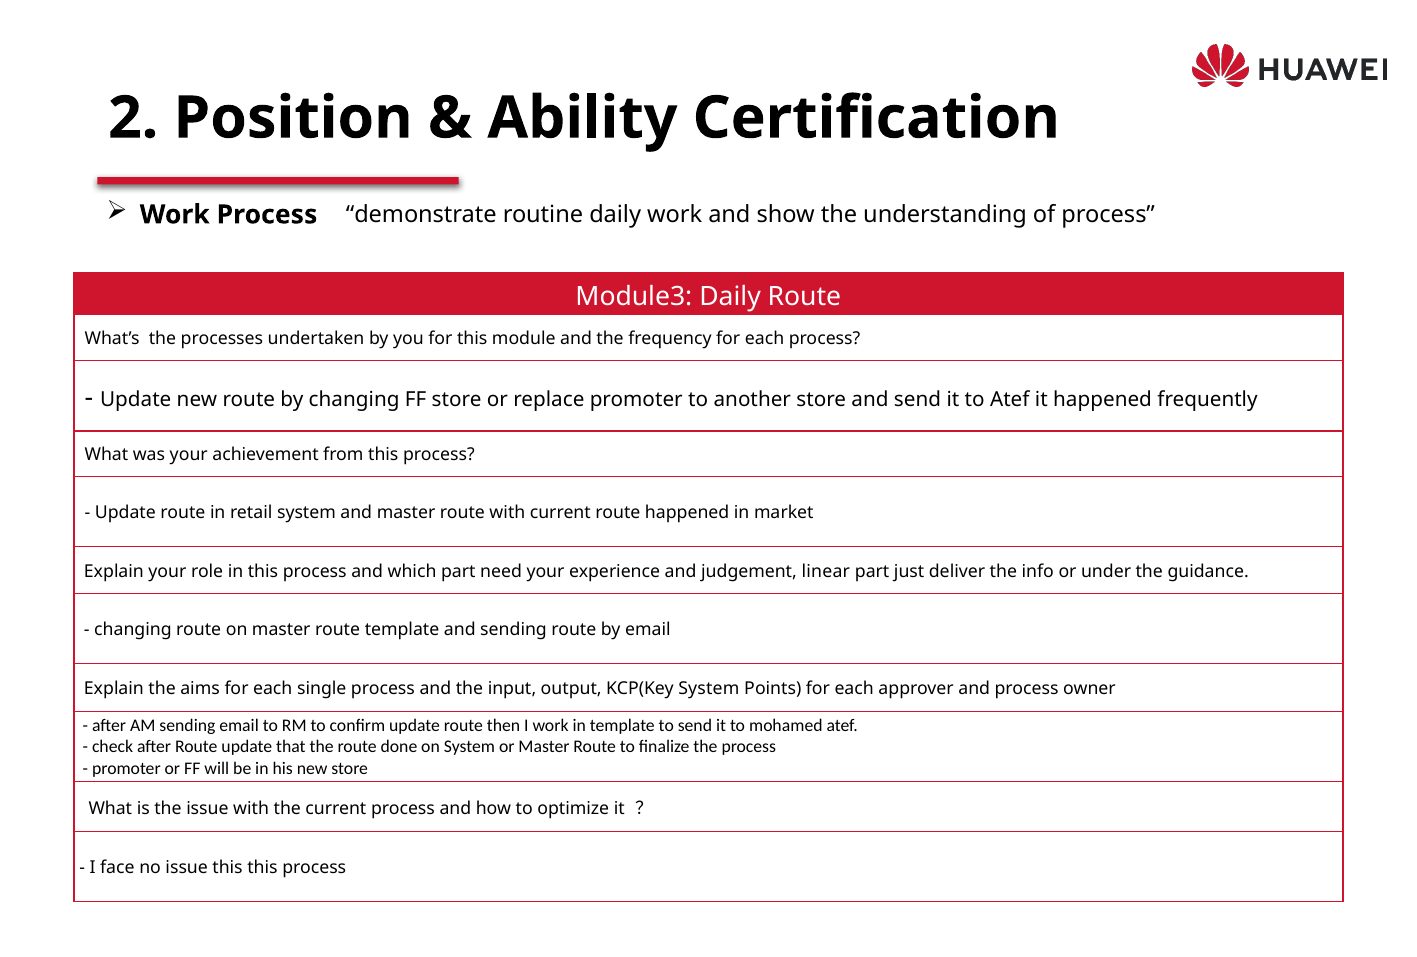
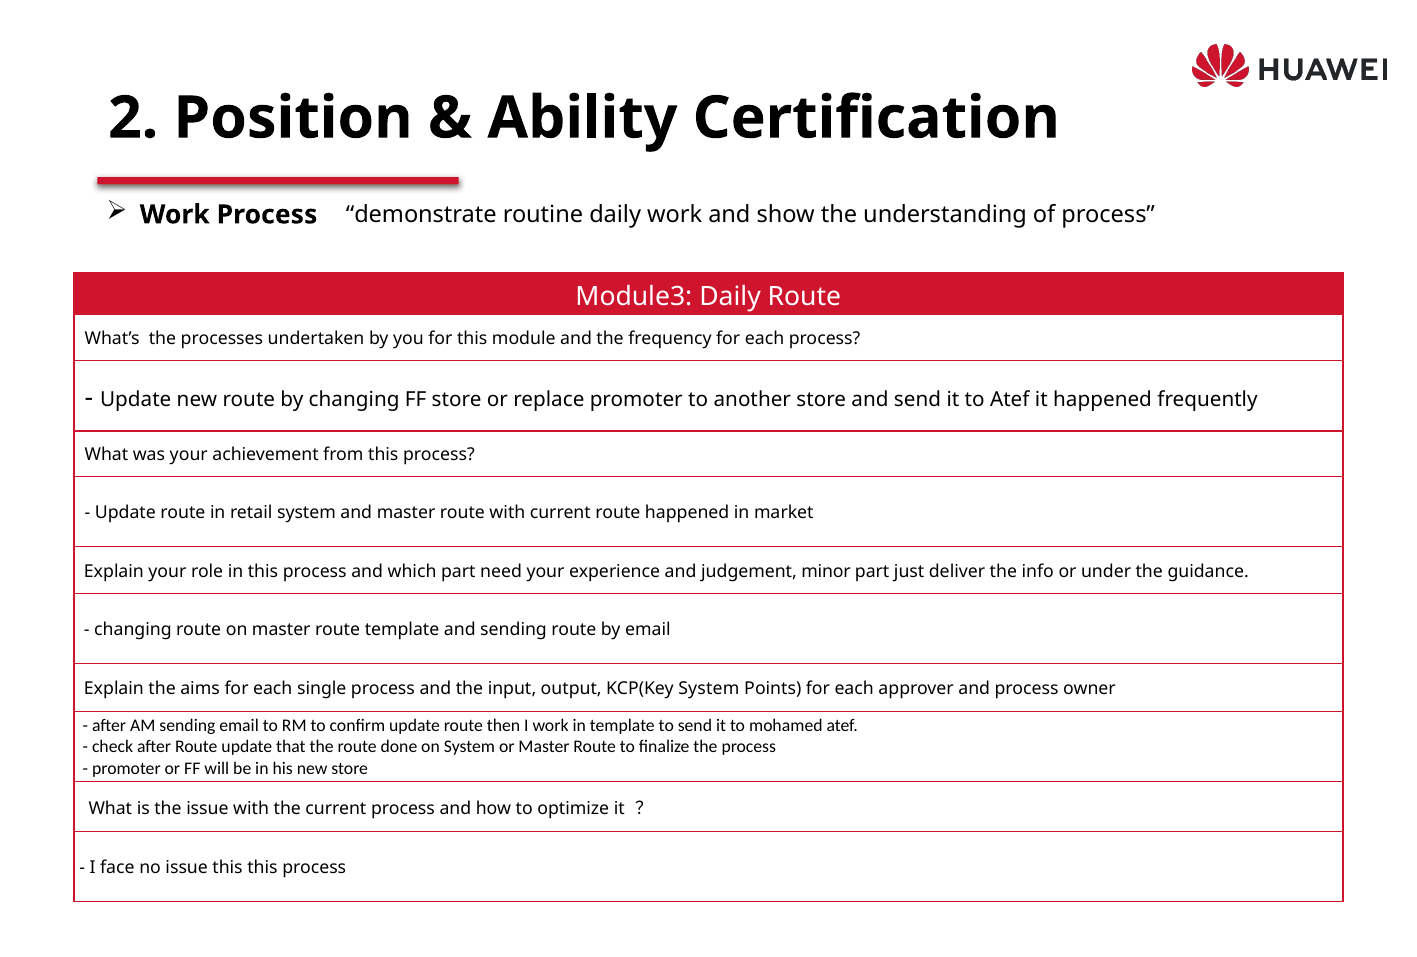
linear: linear -> minor
